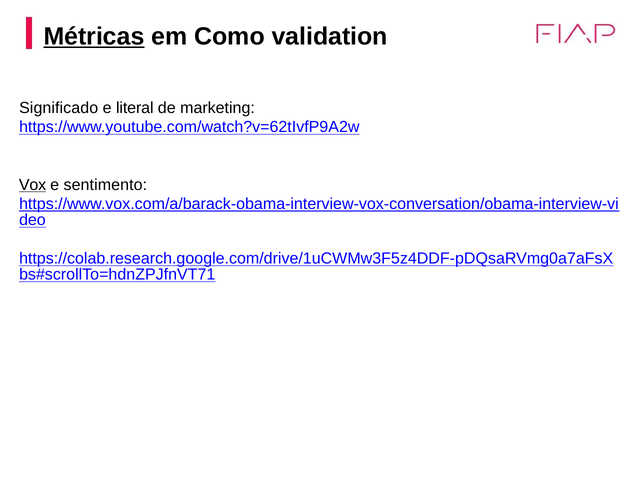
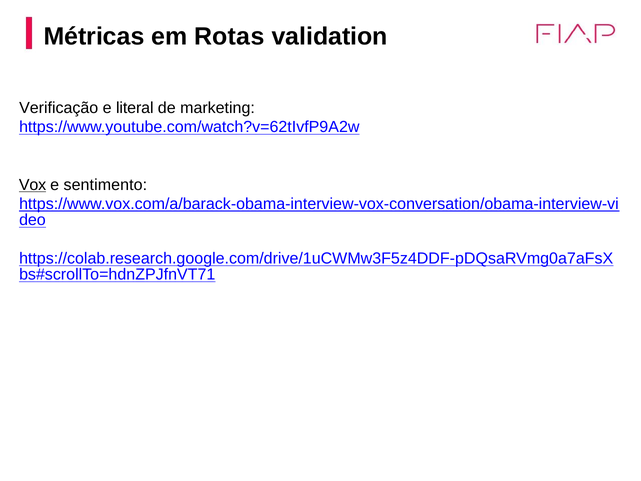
Métricas underline: present -> none
Como: Como -> Rotas
Significado: Significado -> Verificação
